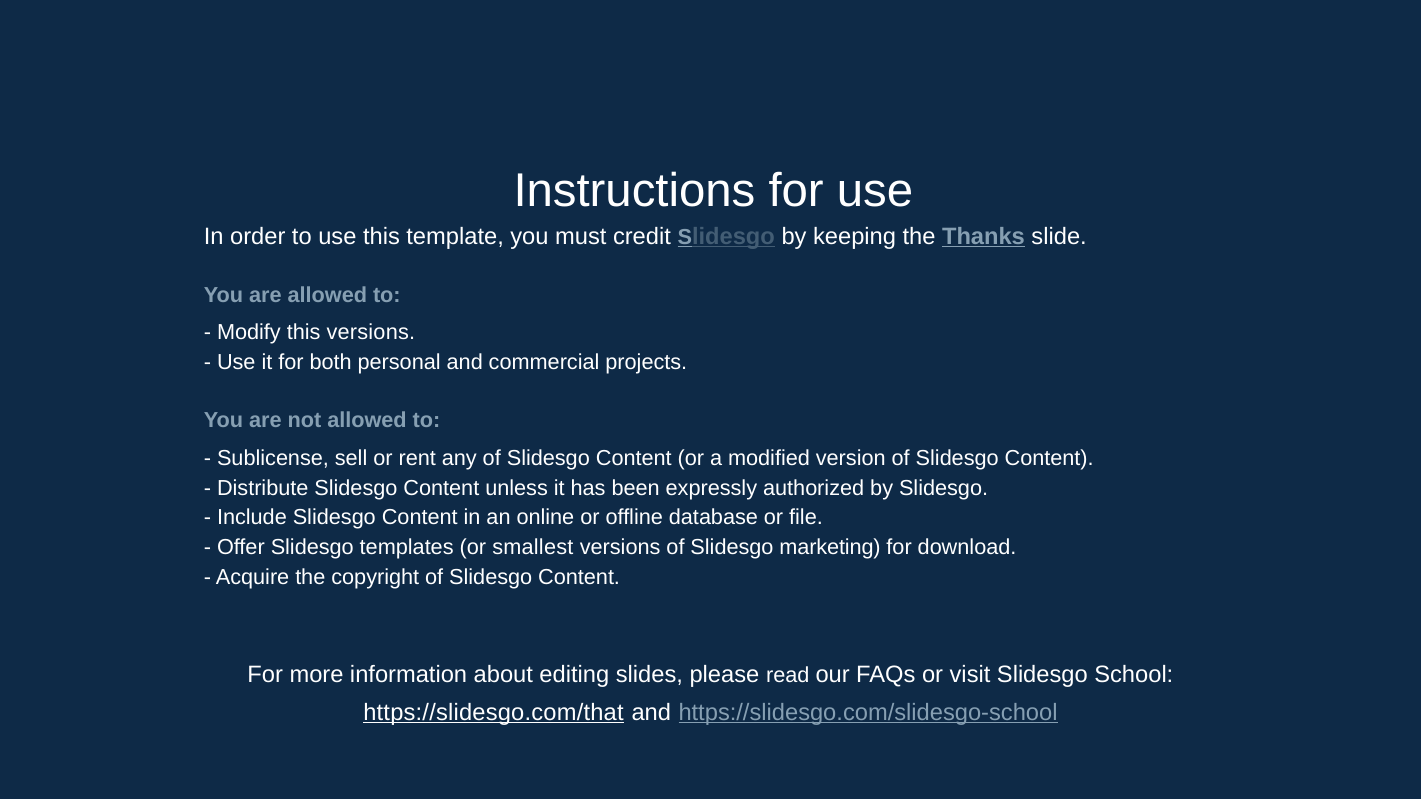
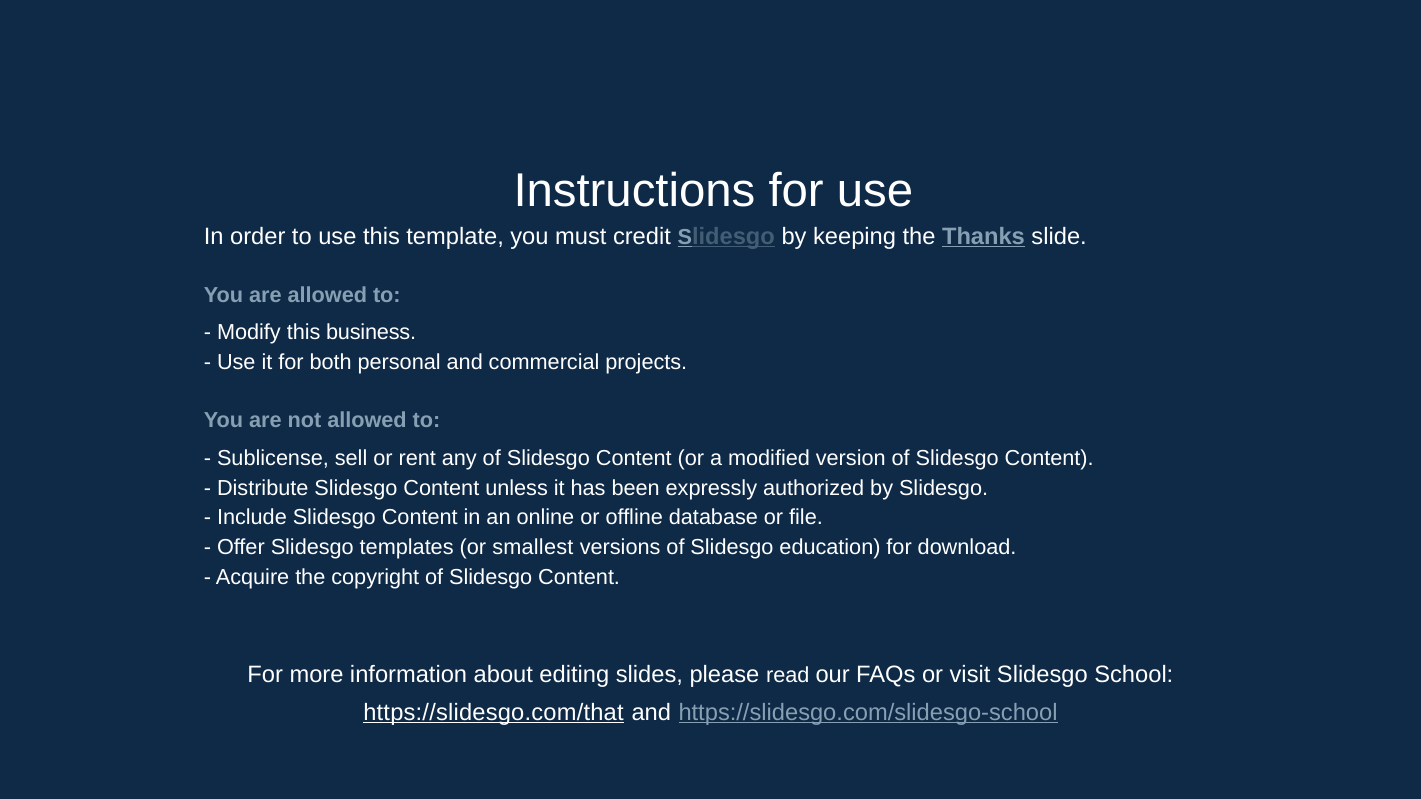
this versions: versions -> business
marketing: marketing -> education
